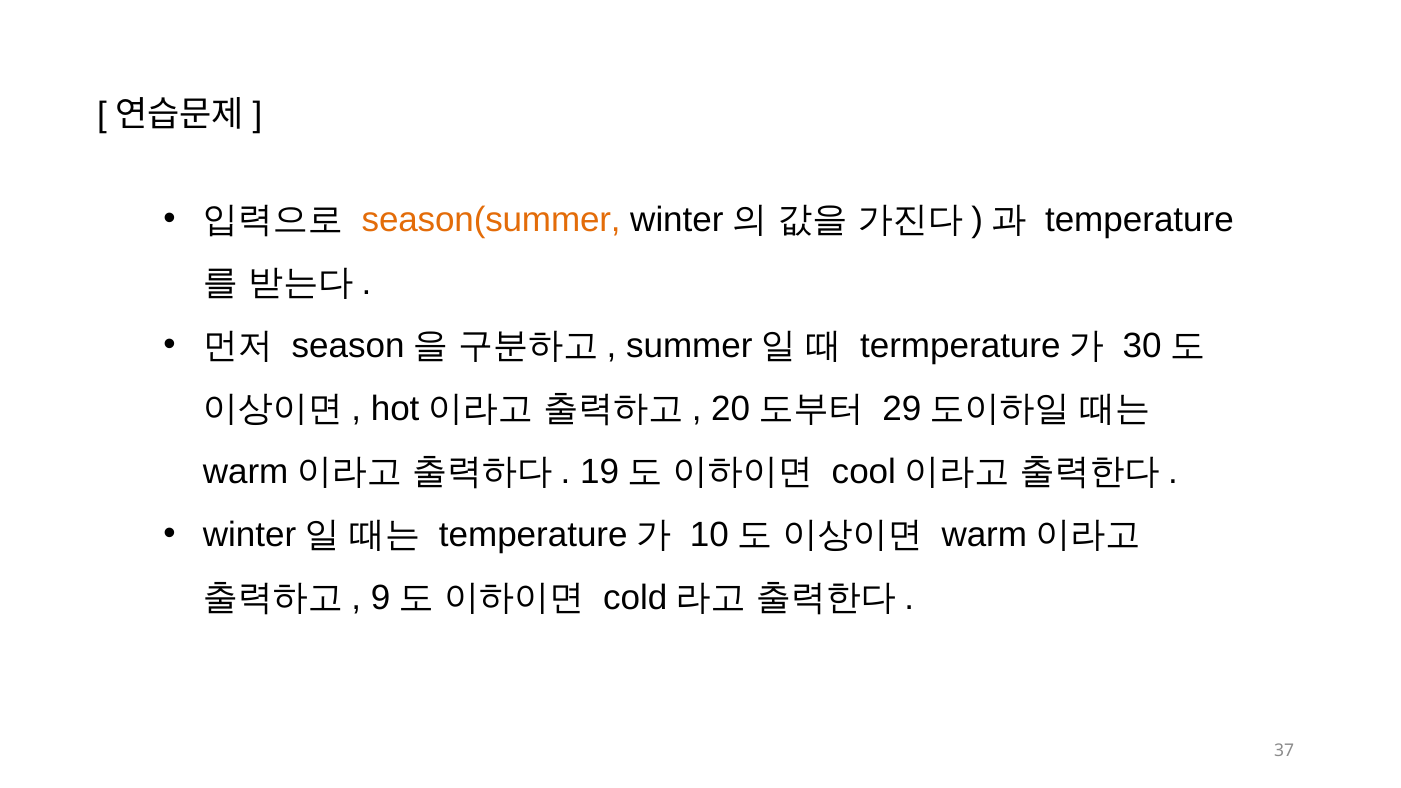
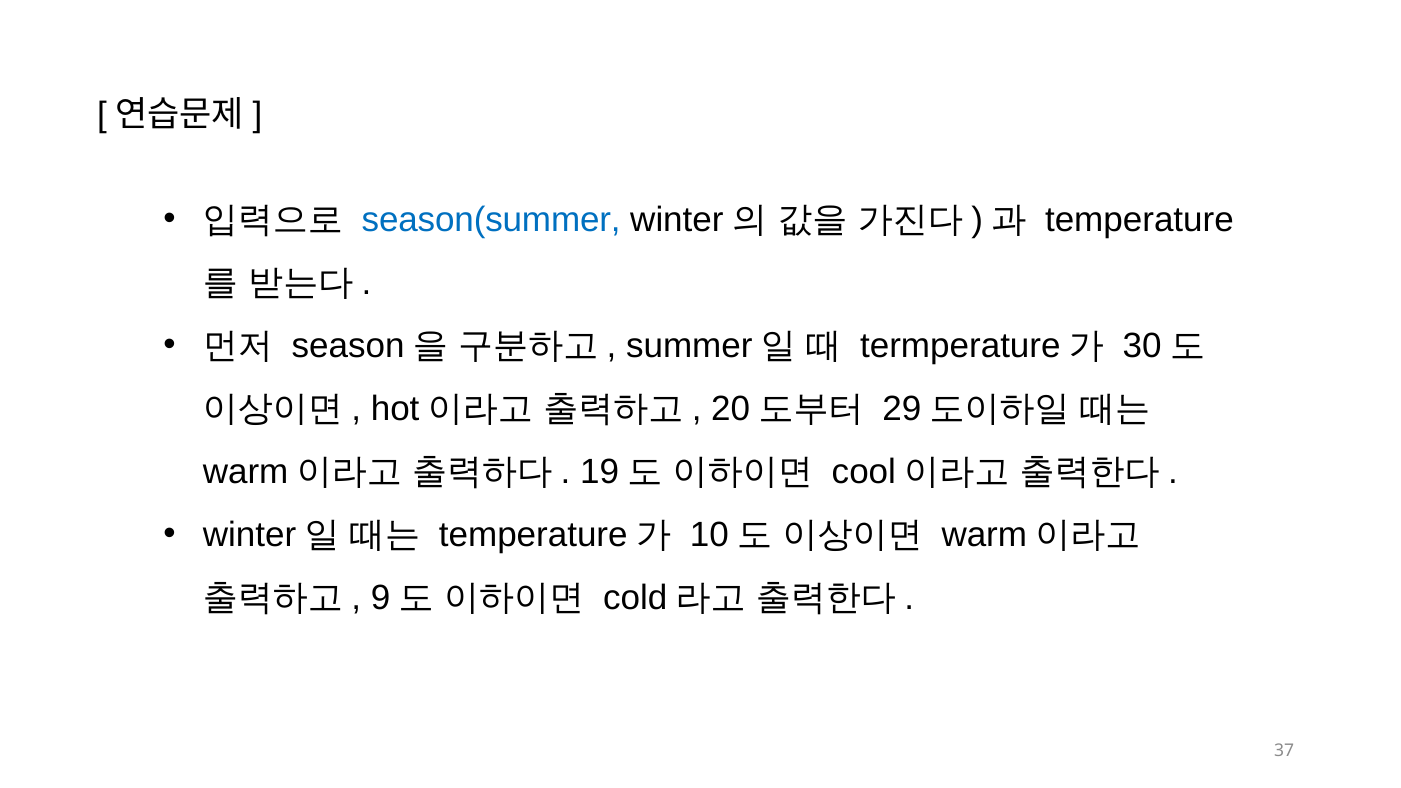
season(summer colour: orange -> blue
